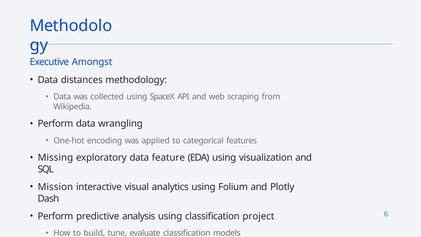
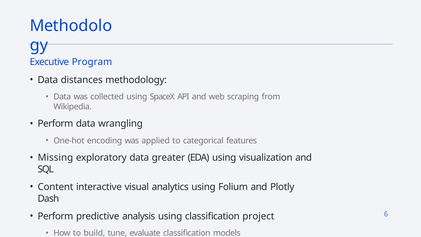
Amongst: Amongst -> Program
feature: feature -> greater
Mission: Mission -> Content
